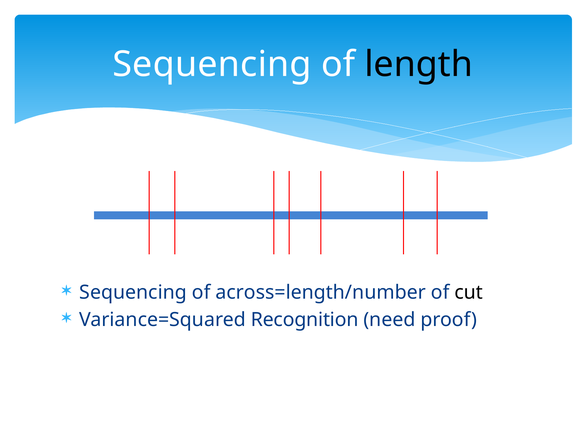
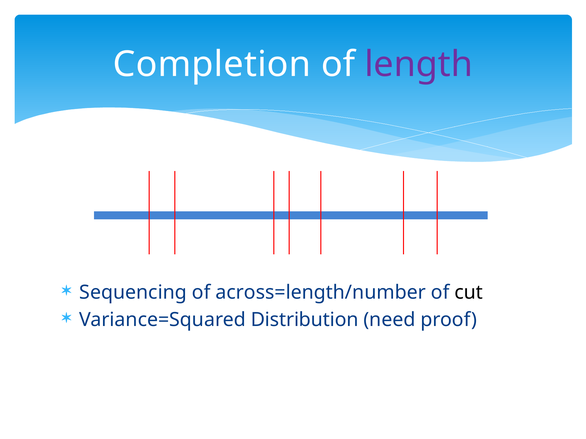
Sequencing at (212, 64): Sequencing -> Completion
length colour: black -> purple
Recognition: Recognition -> Distribution
